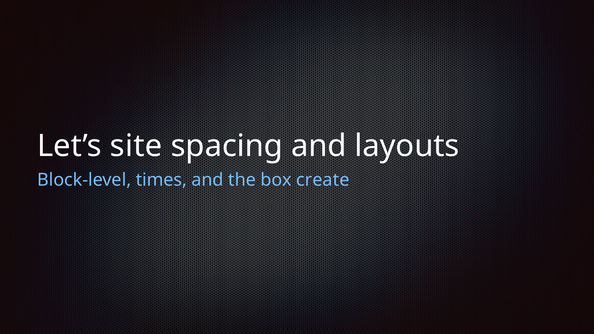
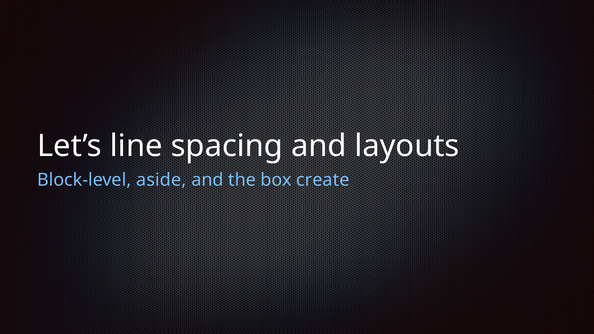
site: site -> line
times: times -> aside
